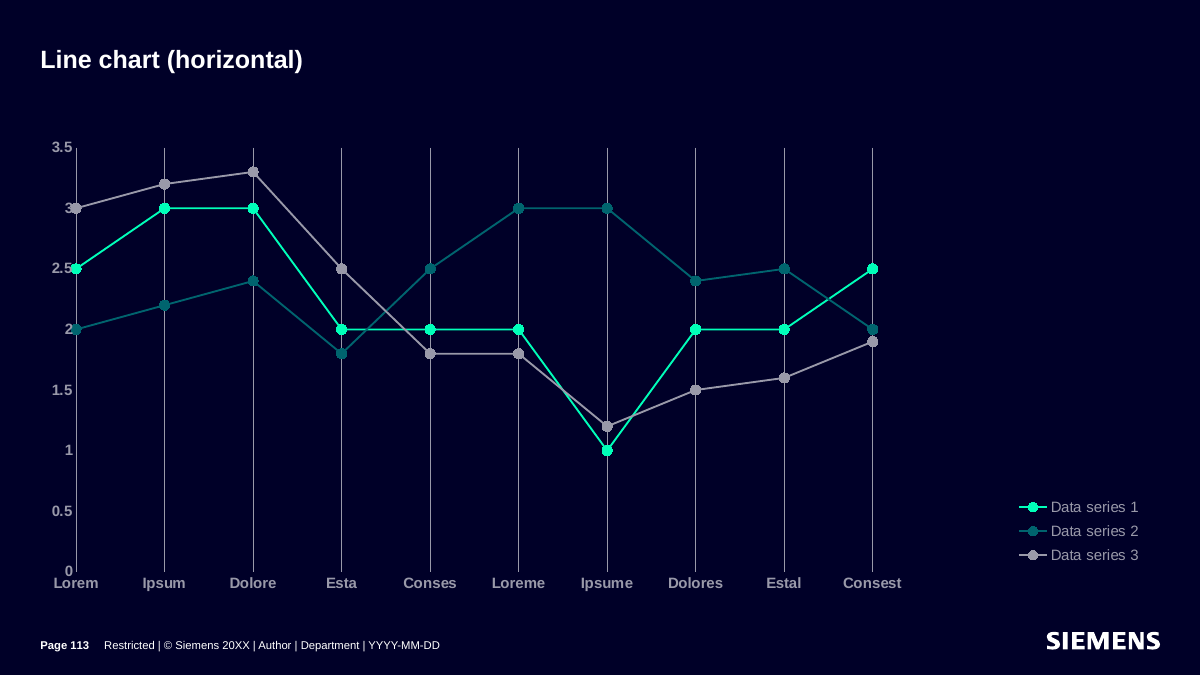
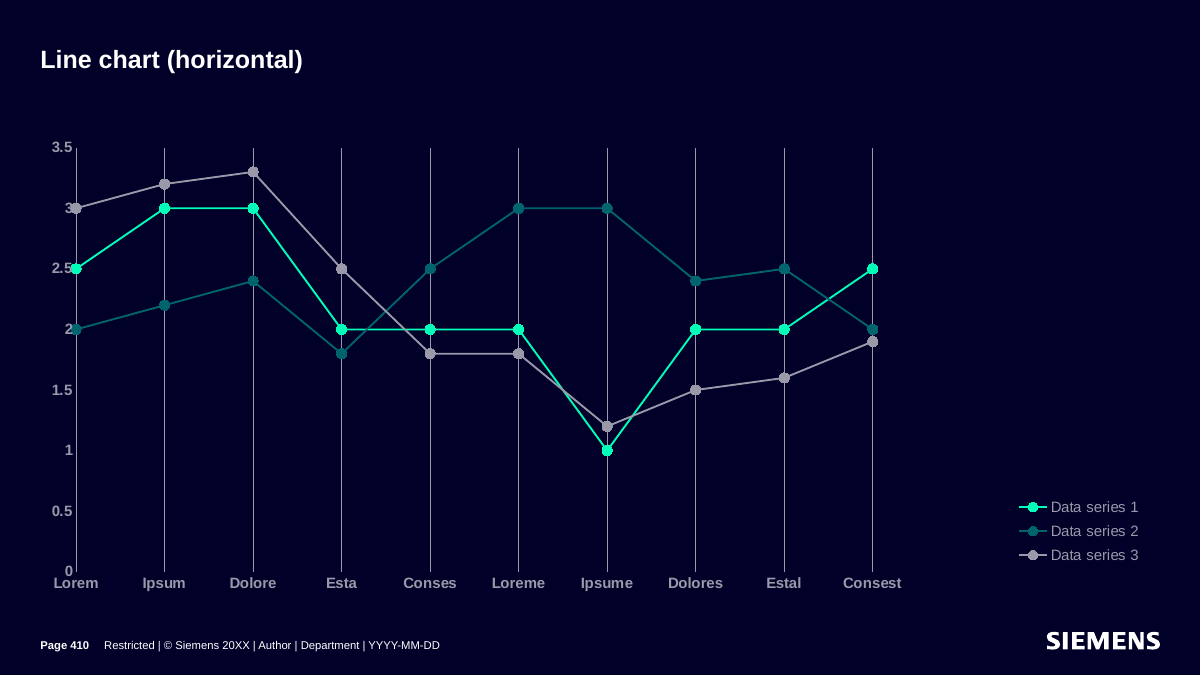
113: 113 -> 410
